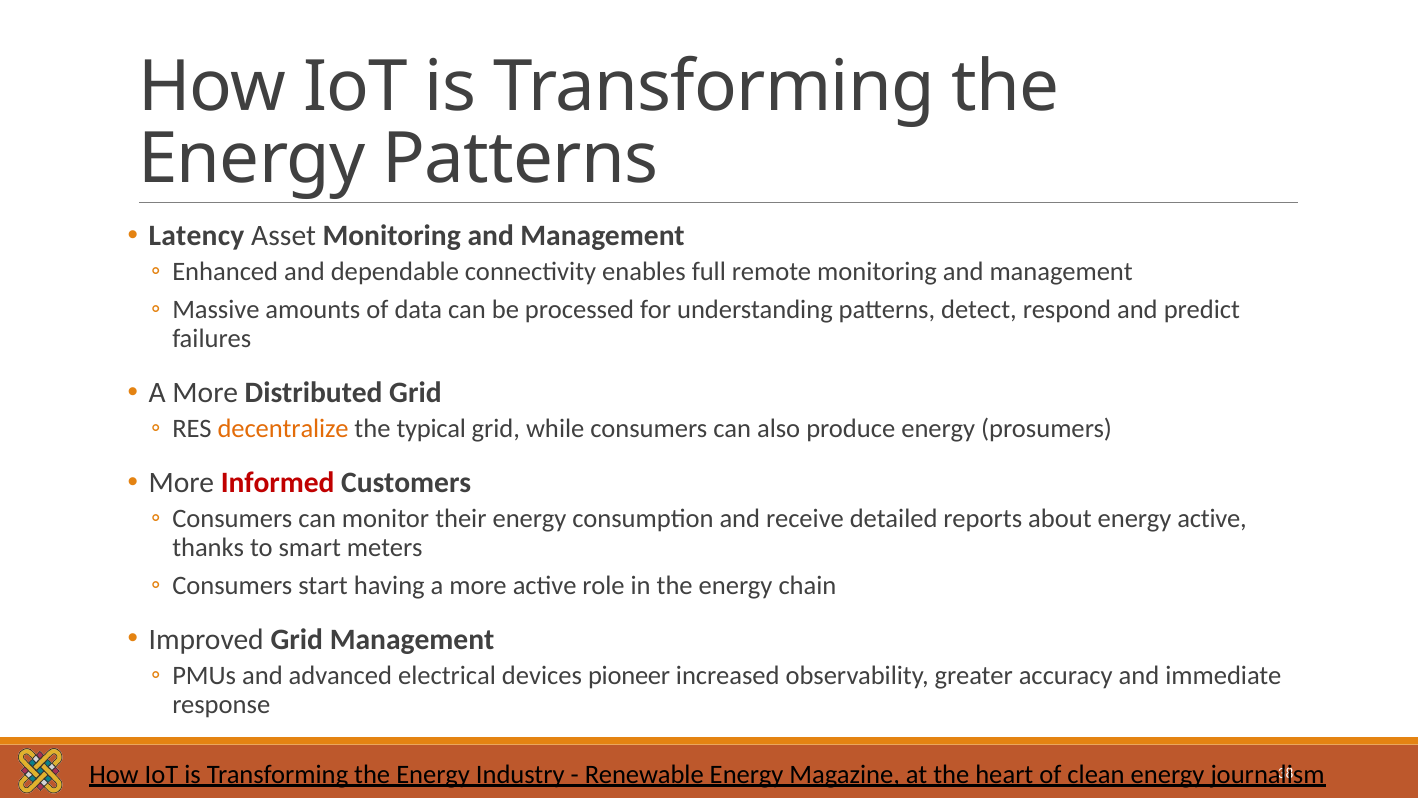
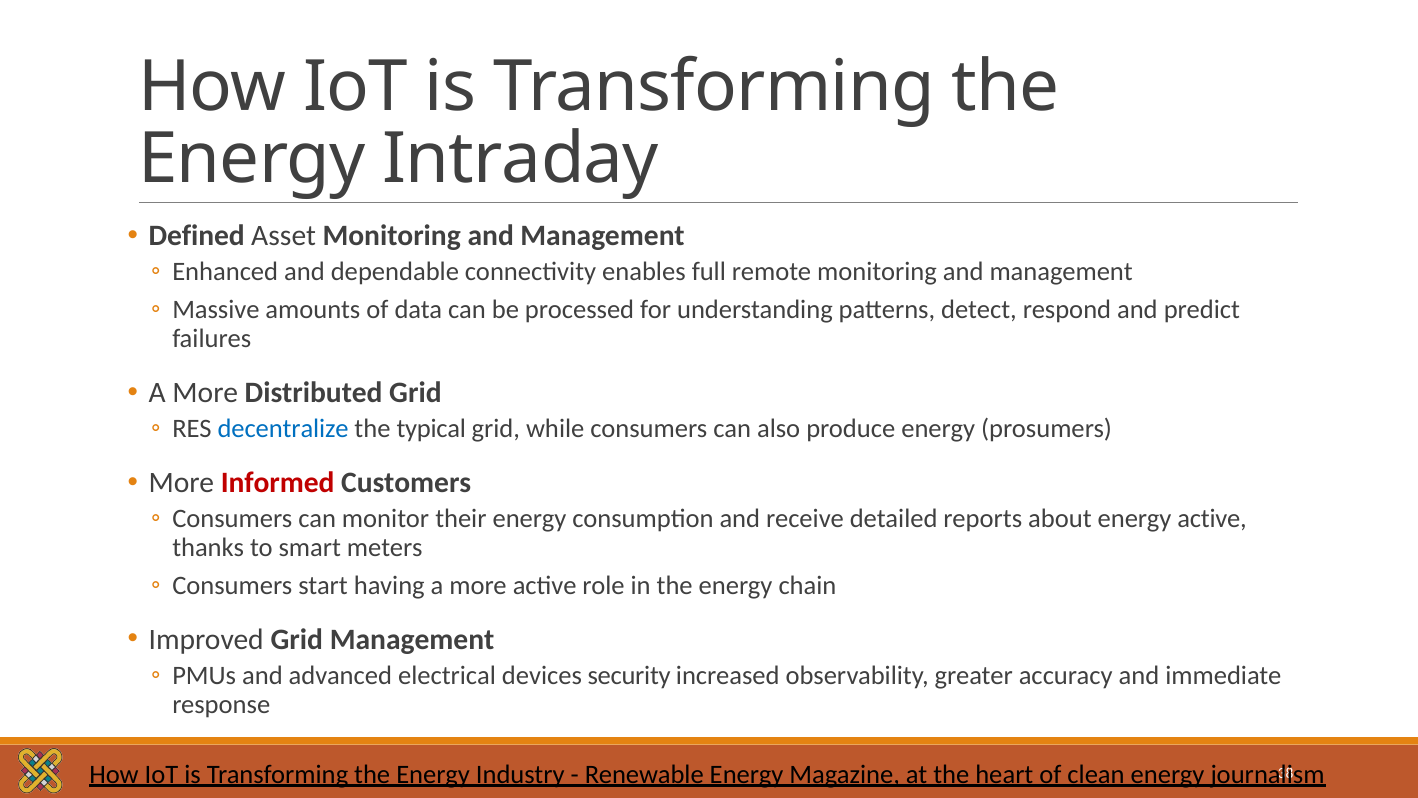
Energy Patterns: Patterns -> Intraday
Latency: Latency -> Defined
decentralize colour: orange -> blue
pioneer: pioneer -> security
